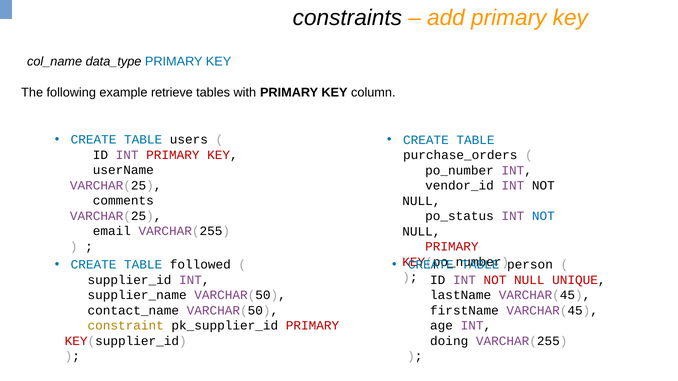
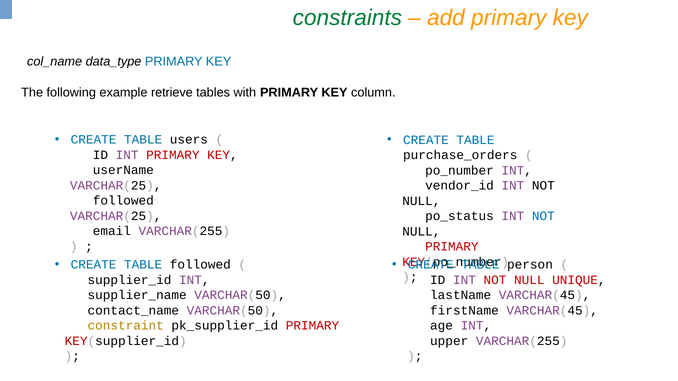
constraints colour: black -> green
comments at (123, 201): comments -> followed
doing: doing -> upper
